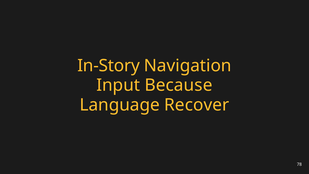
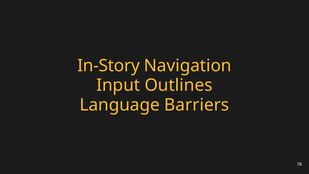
Because: Because -> Outlines
Recover: Recover -> Barriers
